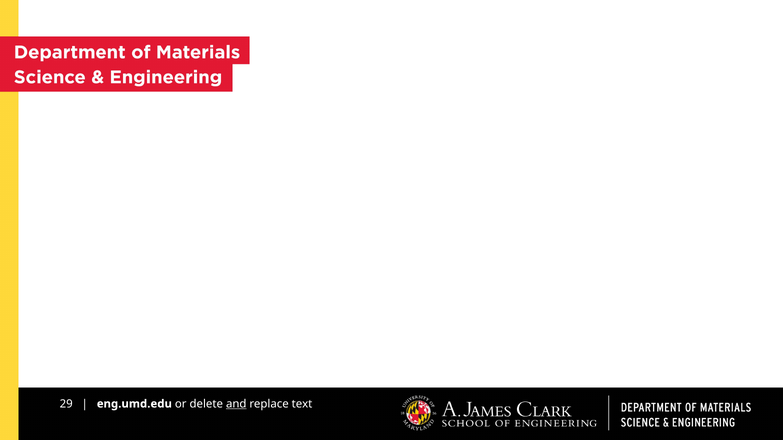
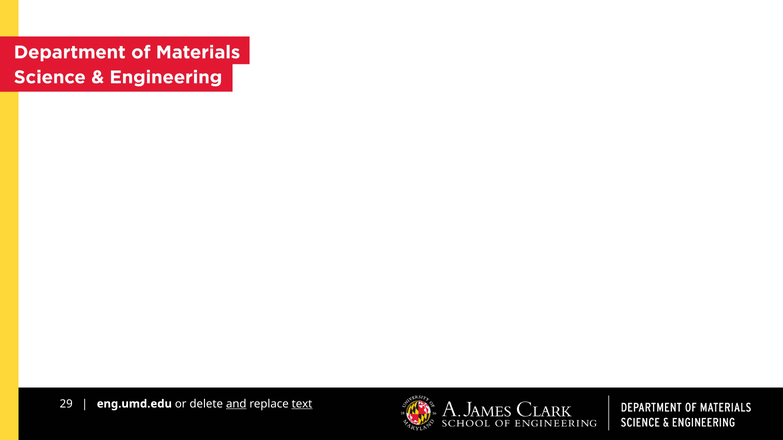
text underline: none -> present
